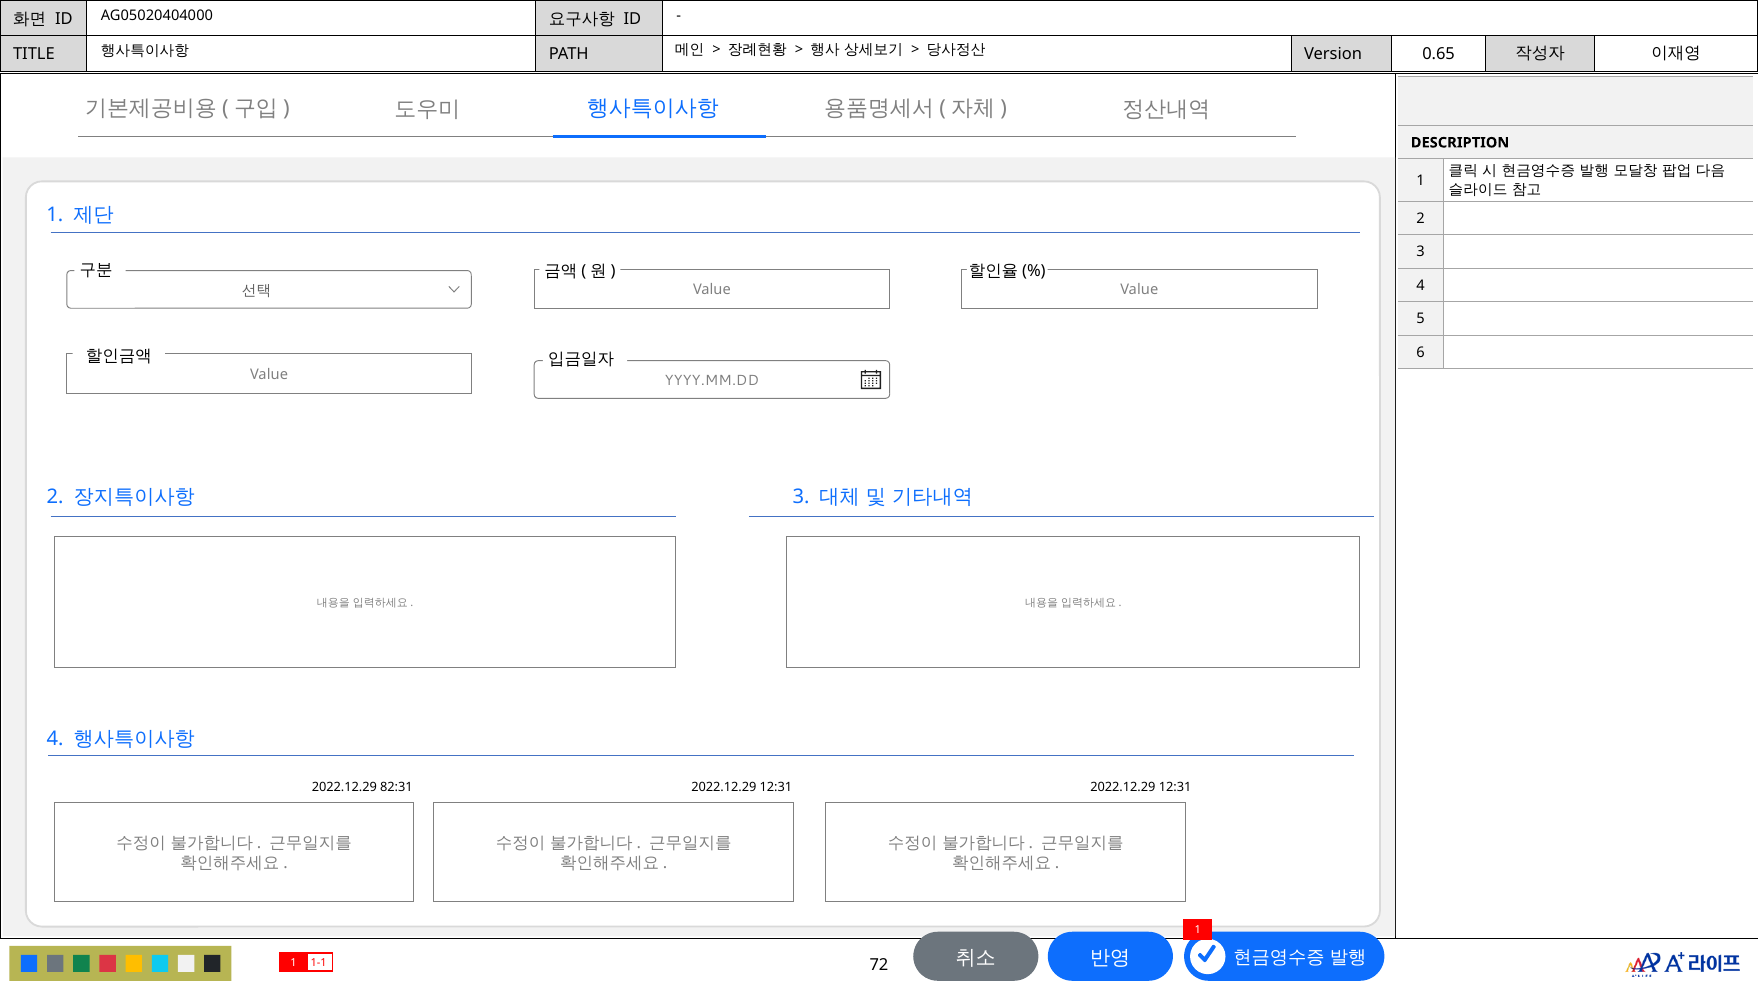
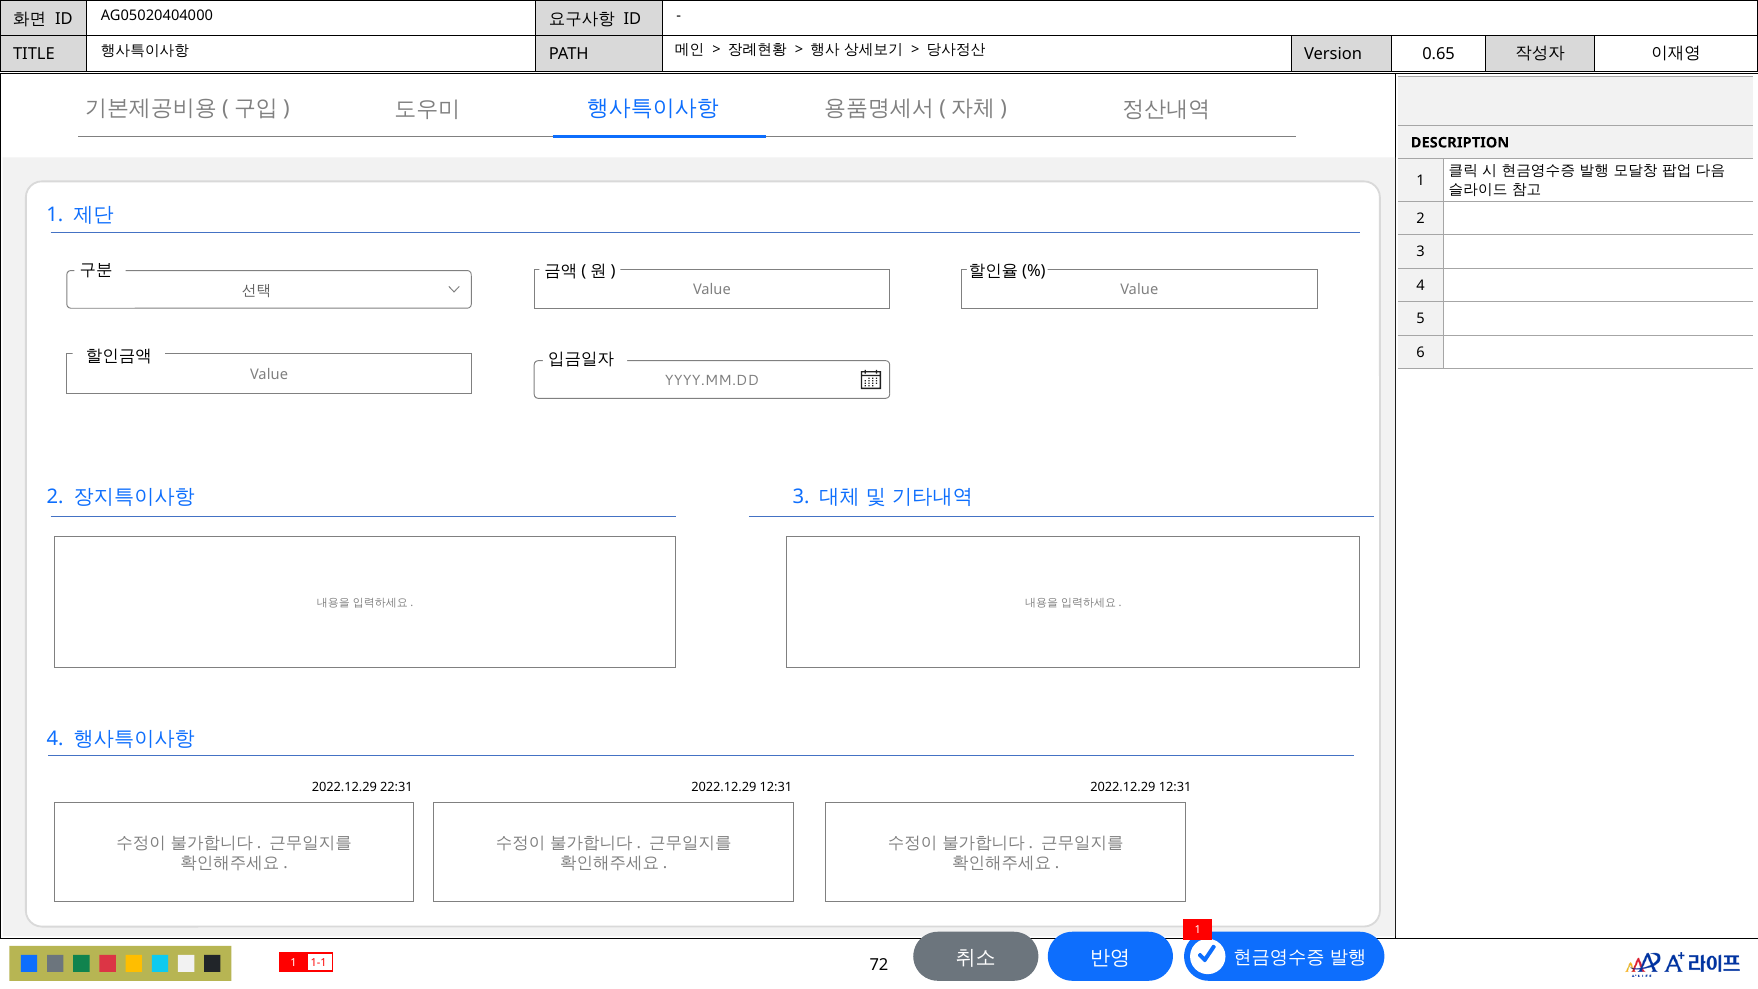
82:31: 82:31 -> 22:31
